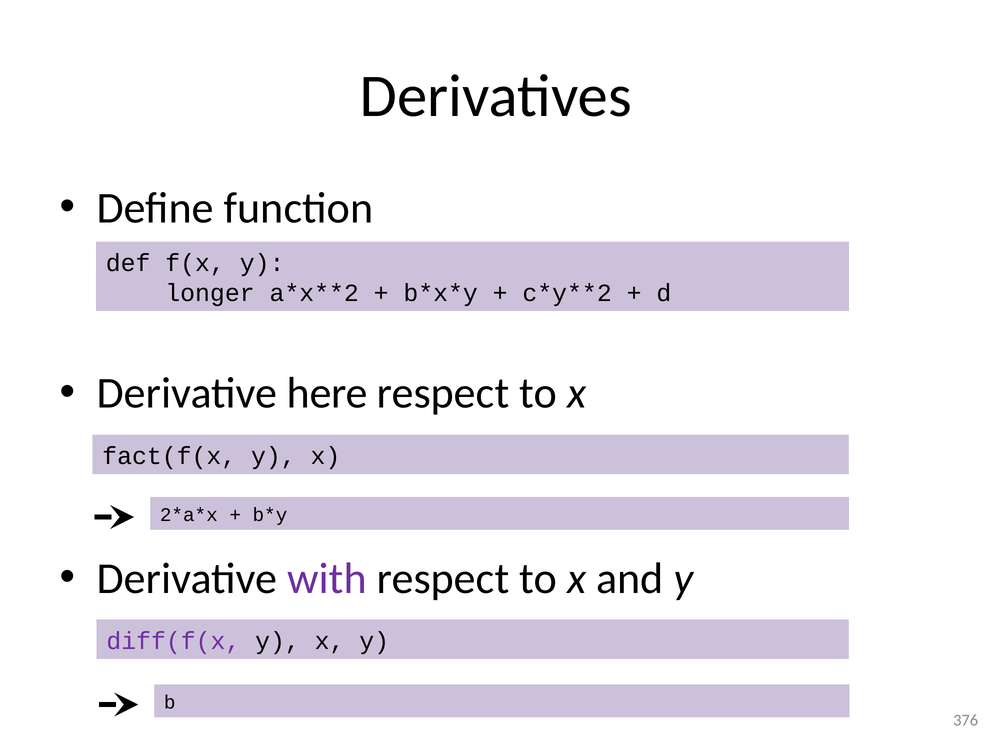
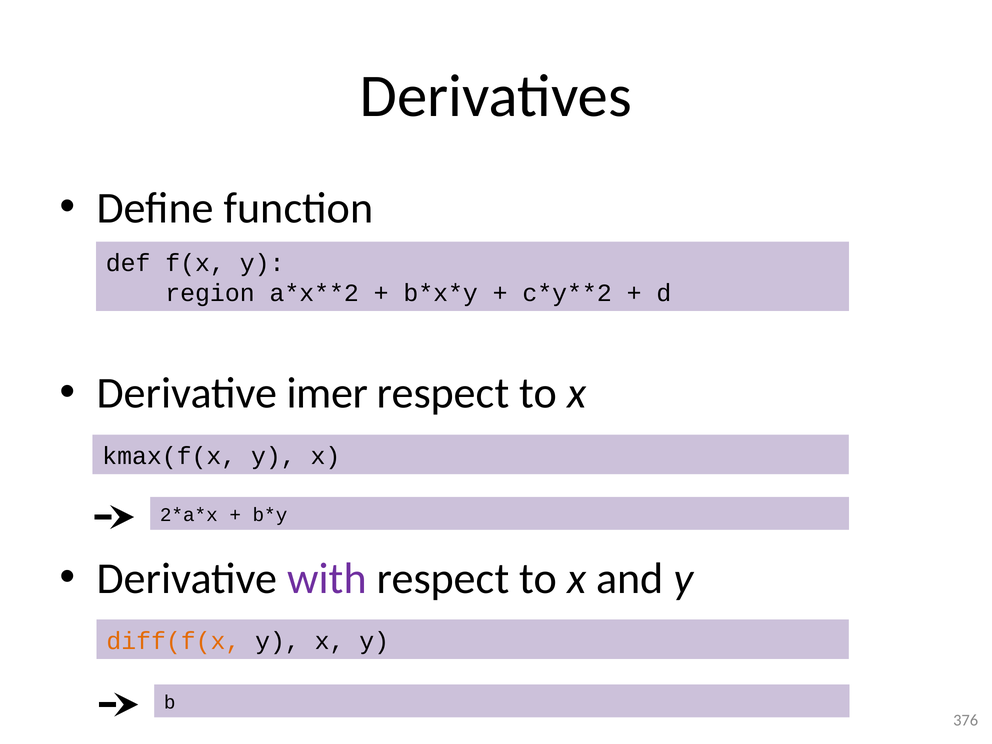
longer: longer -> region
here: here -> imer
fact(f(x: fact(f(x -> kmax(f(x
diff(f(x colour: purple -> orange
